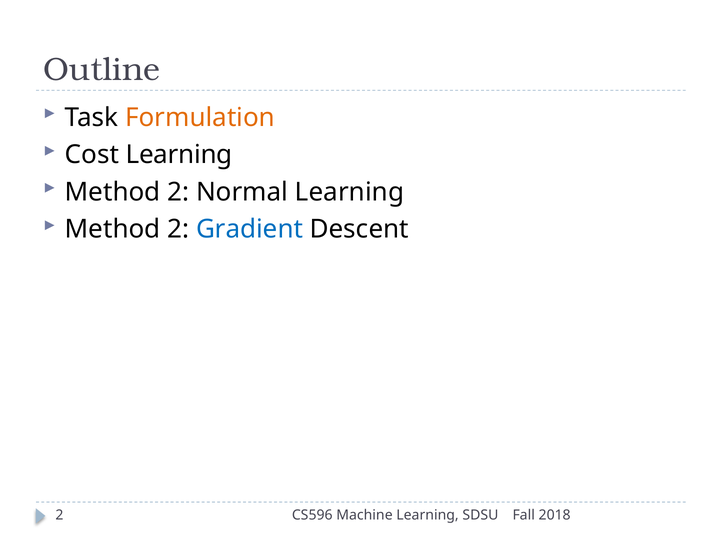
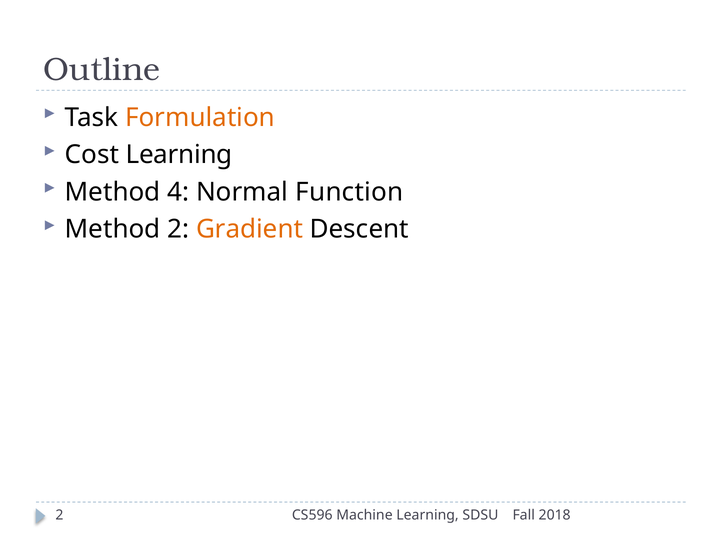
2 at (178, 192): 2 -> 4
Normal Learning: Learning -> Function
Gradient colour: blue -> orange
